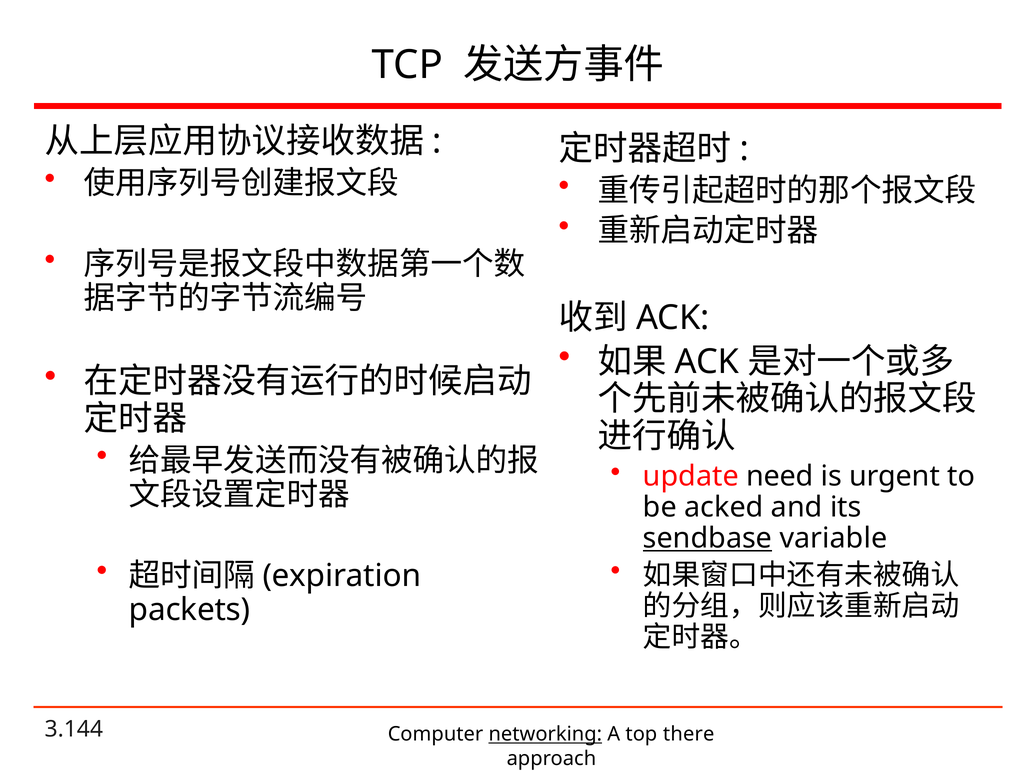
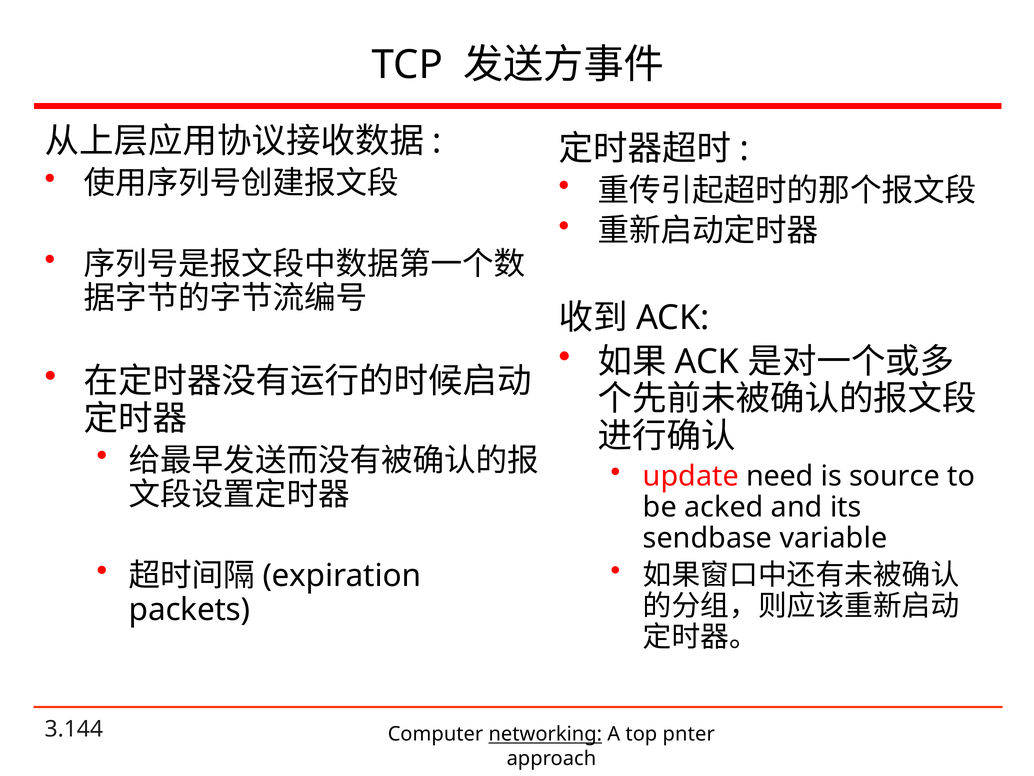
urgent: urgent -> source
sendbase underline: present -> none
there: there -> pnter
